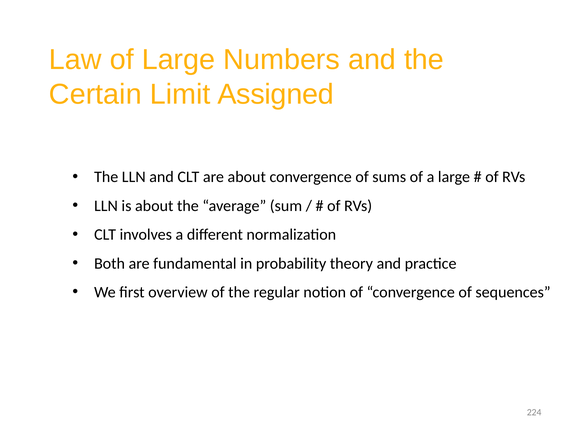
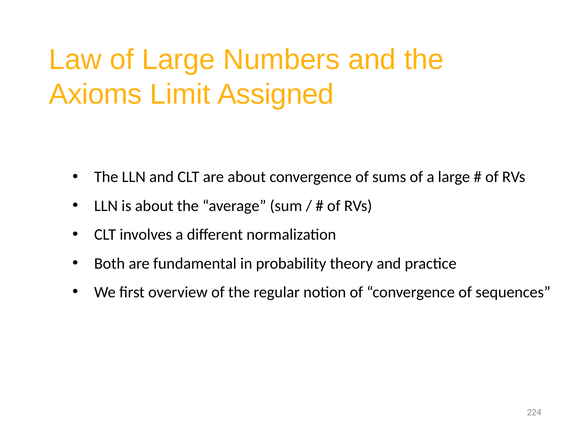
Certain: Certain -> Axioms
